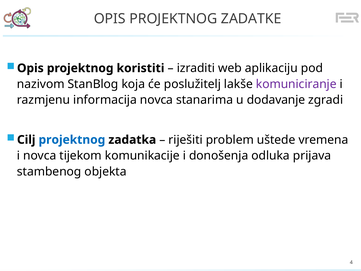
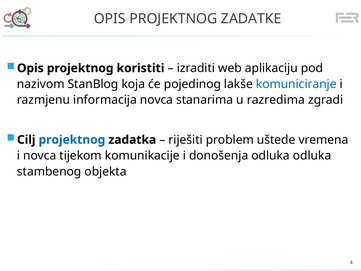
poslužitelj: poslužitelj -> pojedinog
komuniciranje colour: purple -> blue
dodavanje: dodavanje -> razredima
odluka prijava: prijava -> odluka
